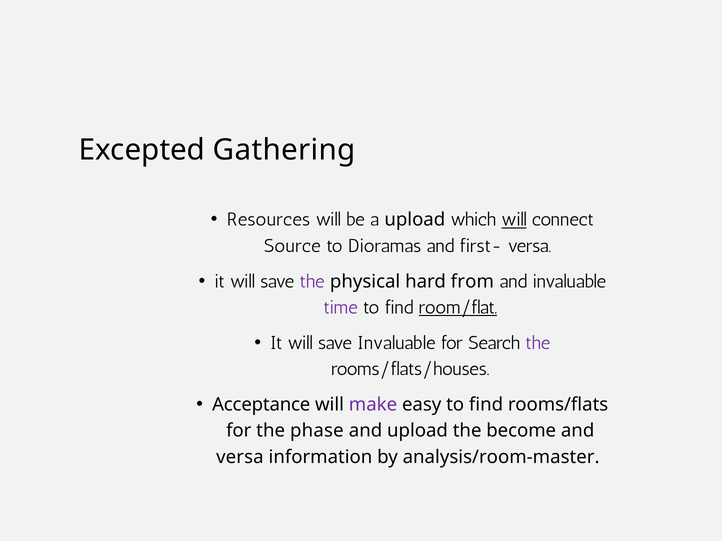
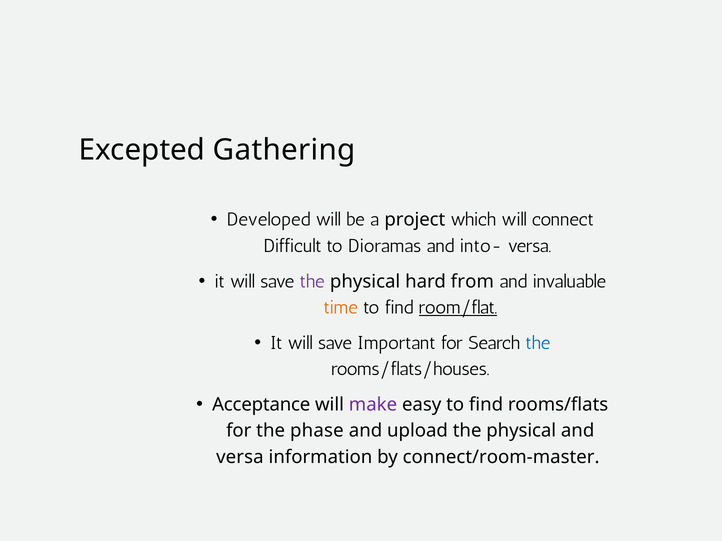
Resources: Resources -> Developed
a upload: upload -> project
will at (514, 220) underline: present -> none
Source: Source -> Difficult
first-: first- -> into-
time colour: purple -> orange
save Invaluable: Invaluable -> Important
the at (538, 343) colour: purple -> blue
upload the become: become -> physical
analysis/room-master: analysis/room-master -> connect/room-master
